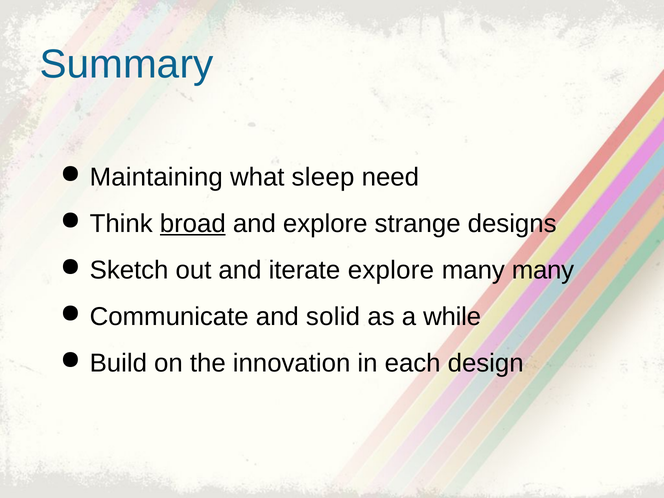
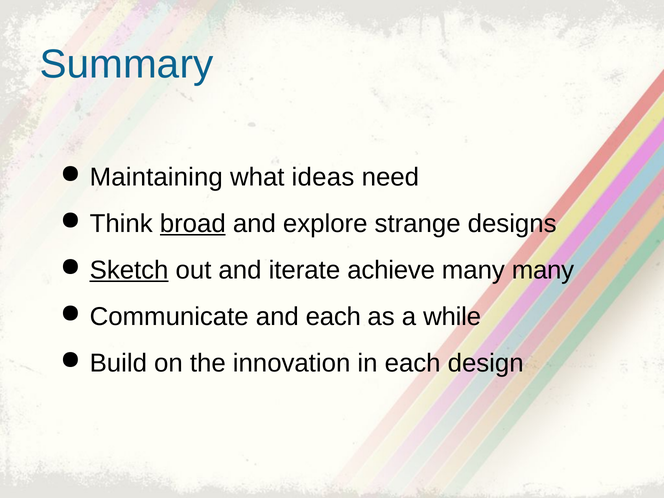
sleep: sleep -> ideas
Sketch underline: none -> present
iterate explore: explore -> achieve
and solid: solid -> each
